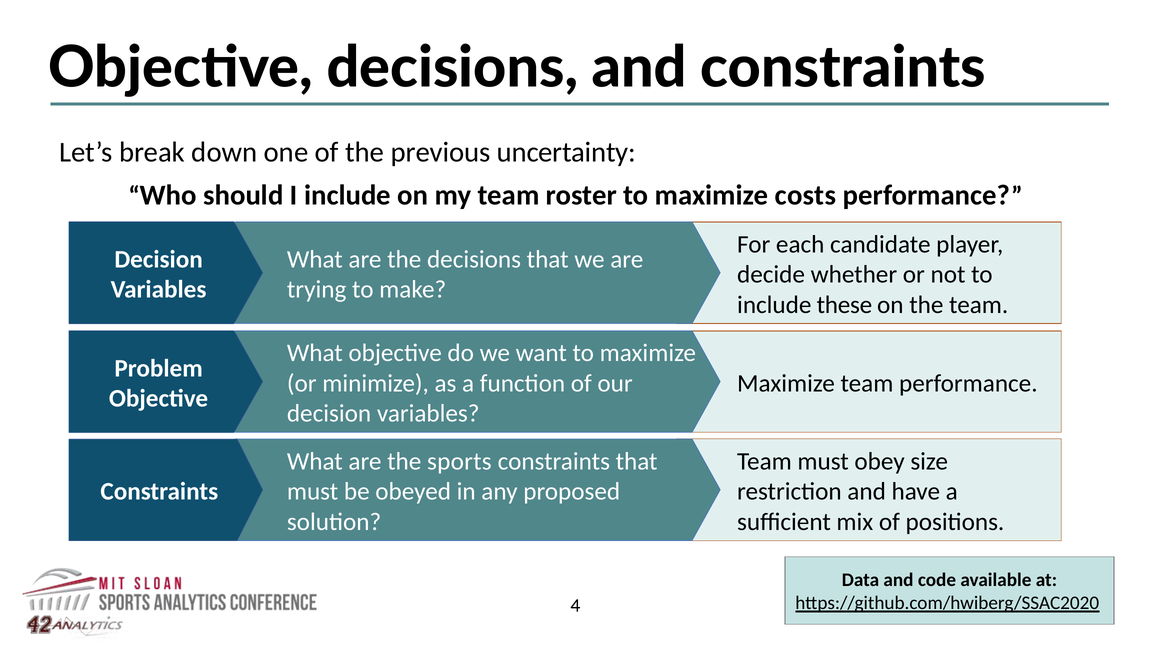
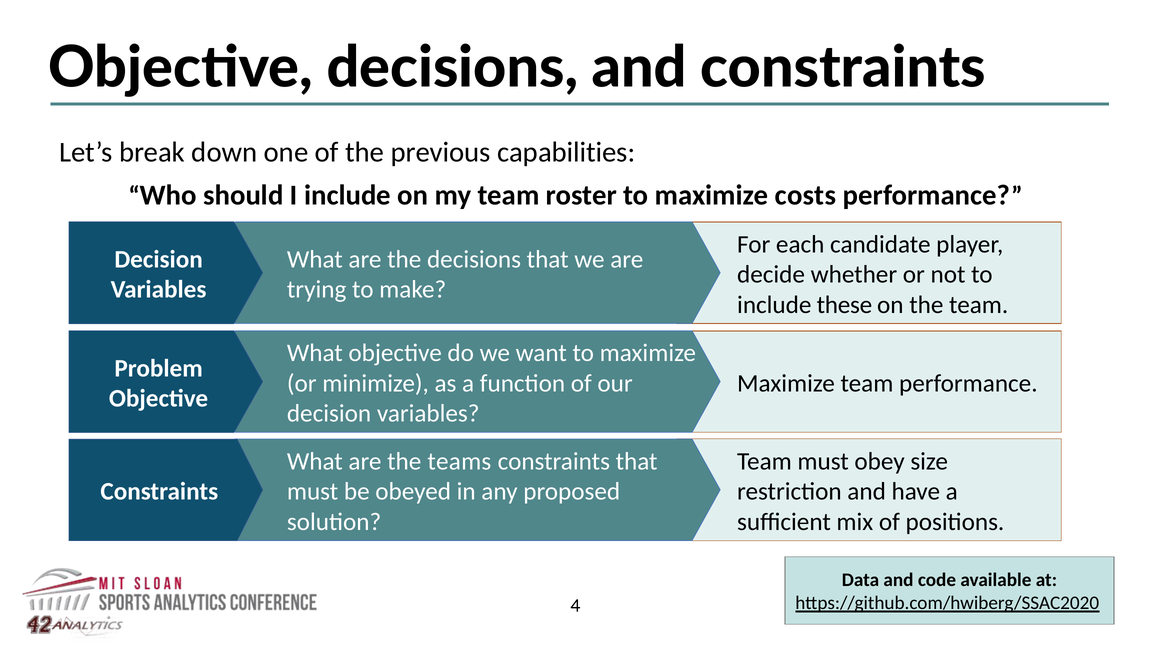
uncertainty: uncertainty -> capabilities
sports: sports -> teams
